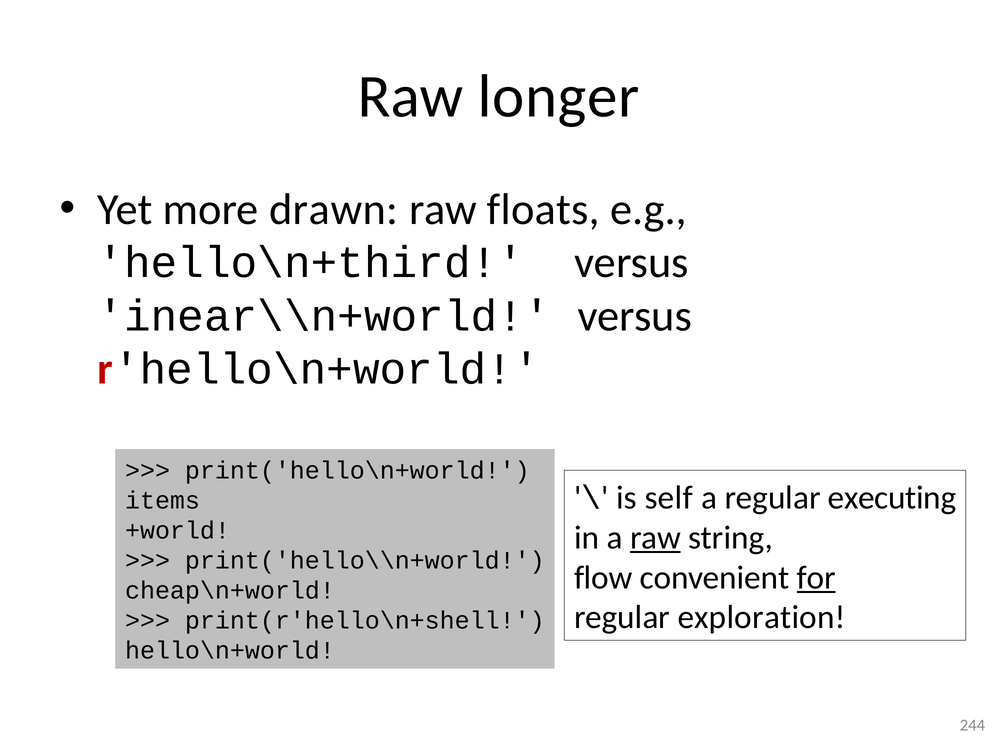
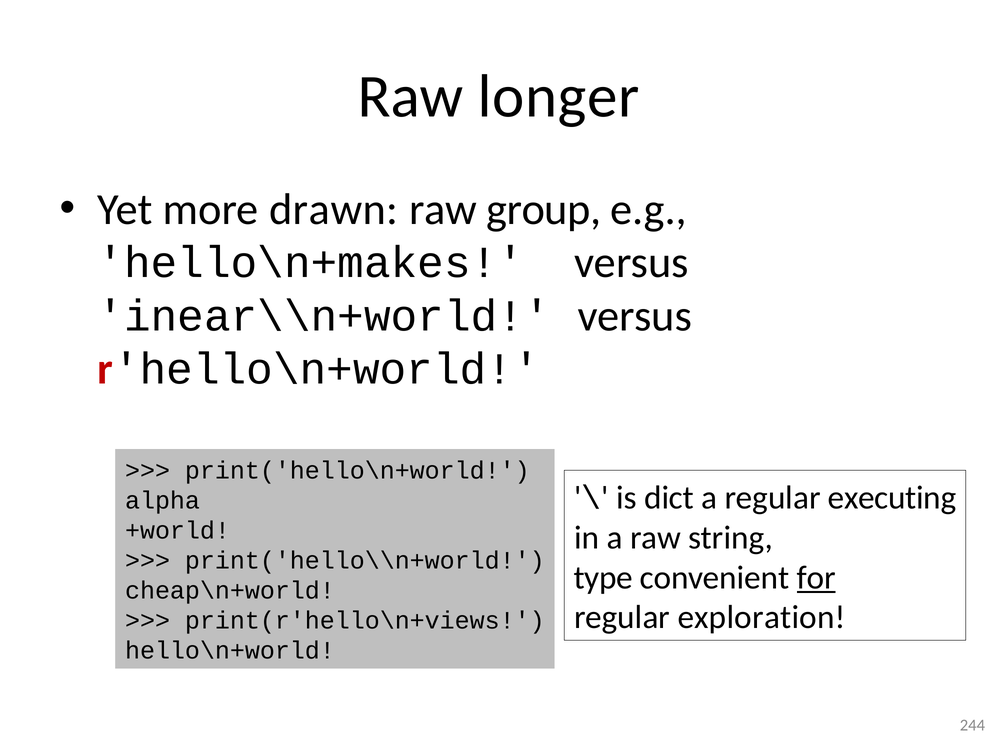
floats: floats -> group
hello\n+third: hello\n+third -> hello\n+makes
self: self -> dict
items: items -> alpha
raw at (656, 538) underline: present -> none
flow: flow -> type
print(r'hello\n+shell: print(r'hello\n+shell -> print(r'hello\n+views
